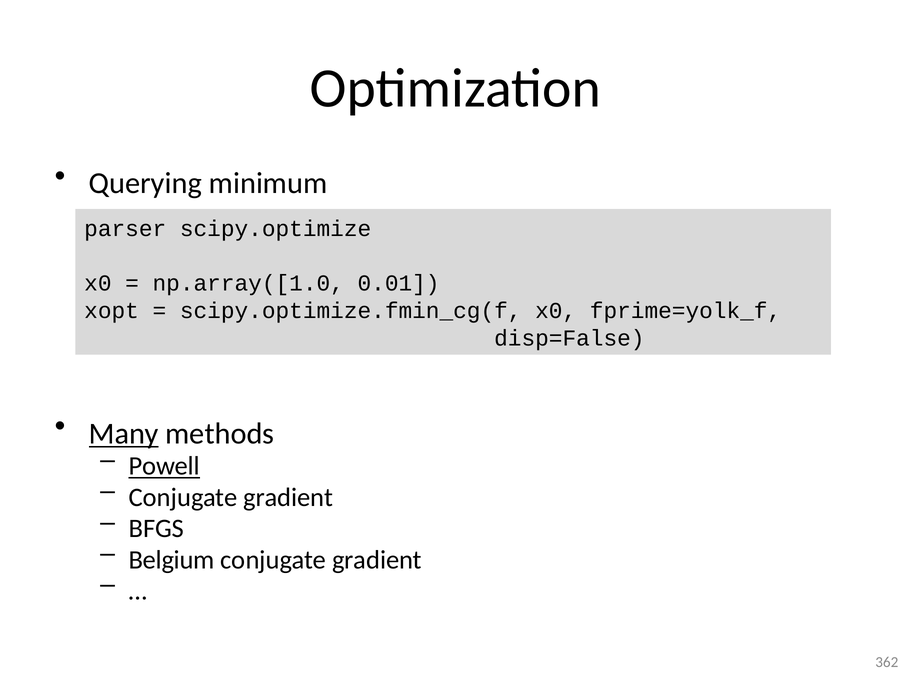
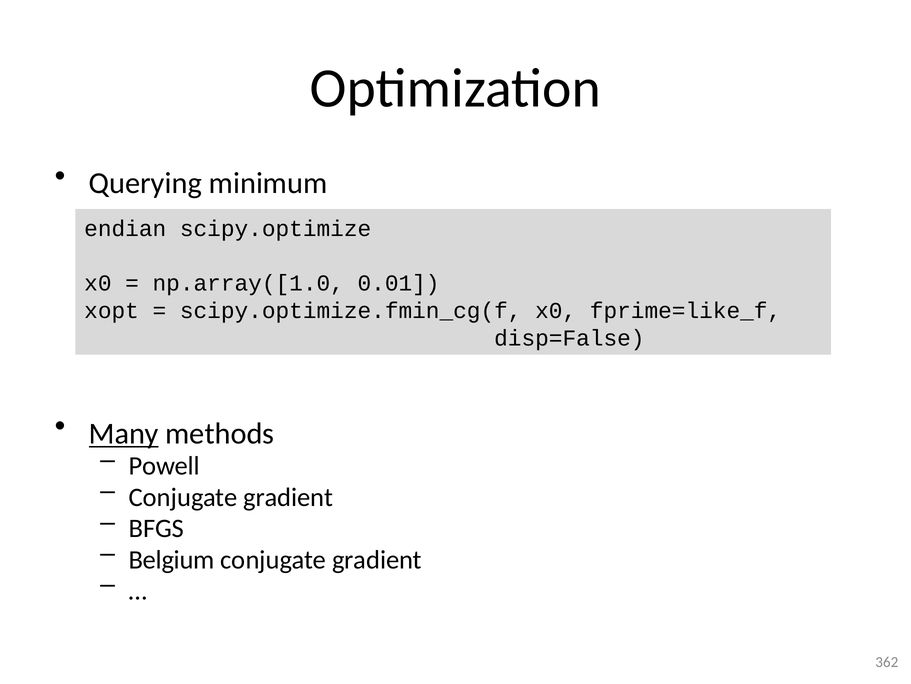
parser: parser -> endian
fprime=yolk_f: fprime=yolk_f -> fprime=like_f
Powell underline: present -> none
